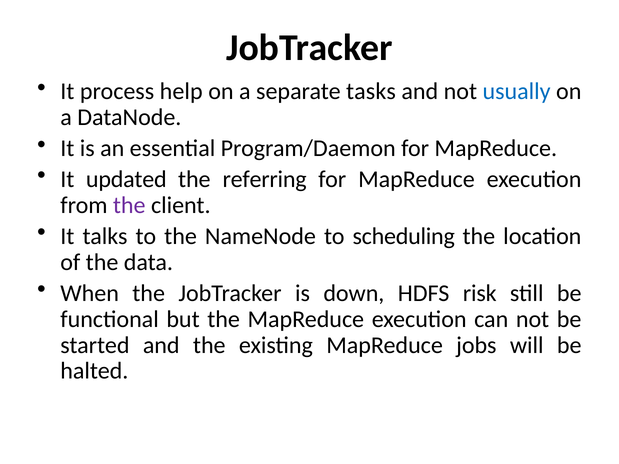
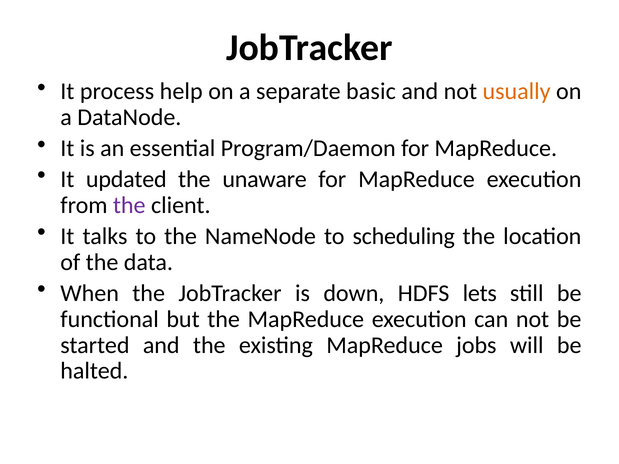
tasks: tasks -> basic
usually colour: blue -> orange
referring: referring -> unaware
risk: risk -> lets
